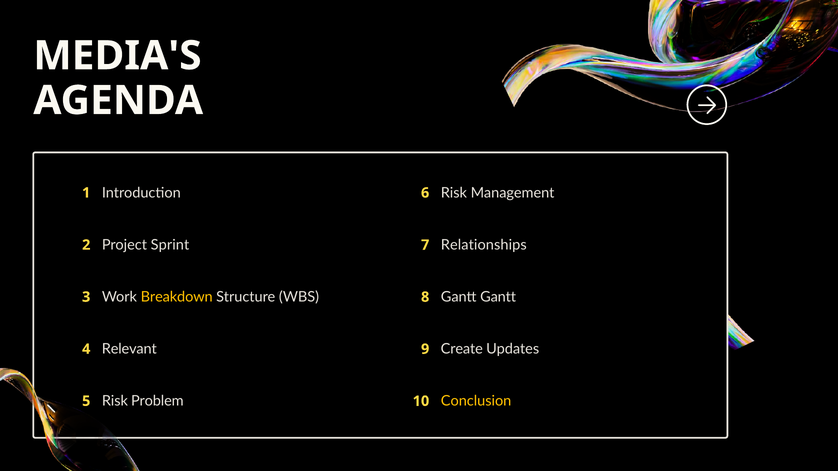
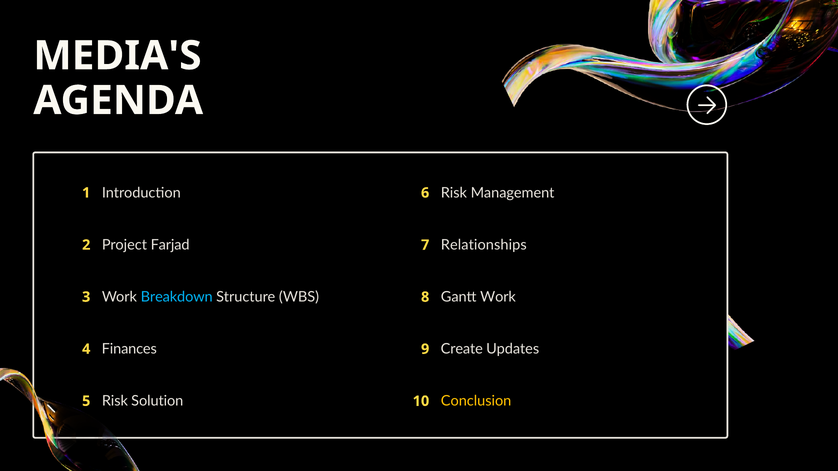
Sprint: Sprint -> Farjad
Breakdown colour: yellow -> light blue
Gantt Gantt: Gantt -> Work
Relevant: Relevant -> Finances
Problem: Problem -> Solution
